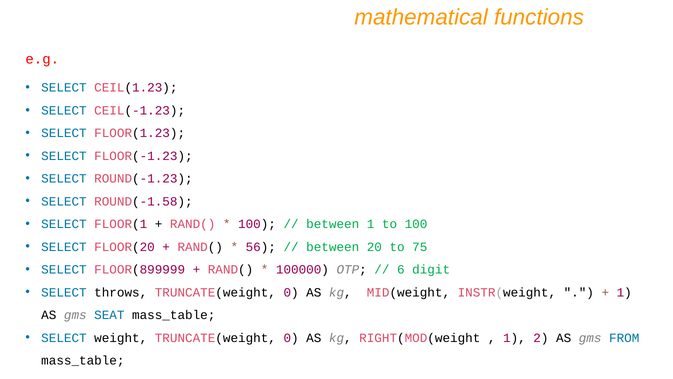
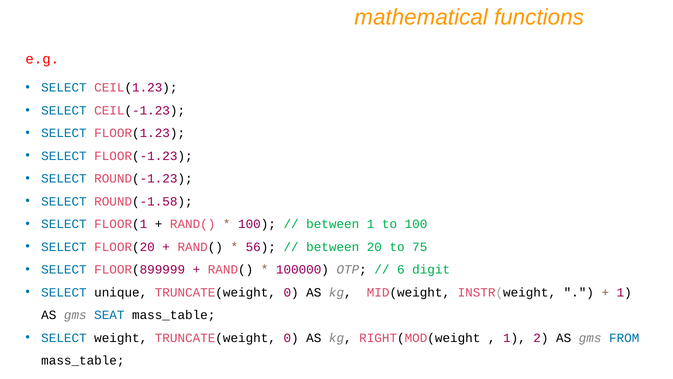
throws: throws -> unique
